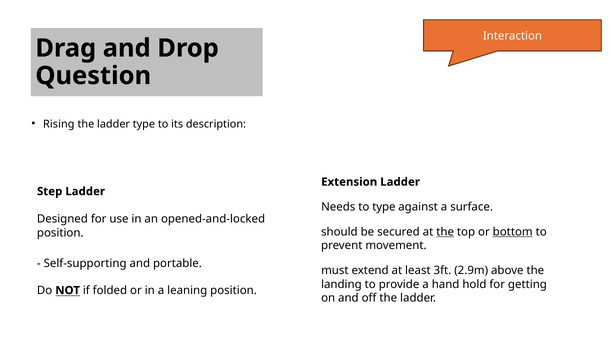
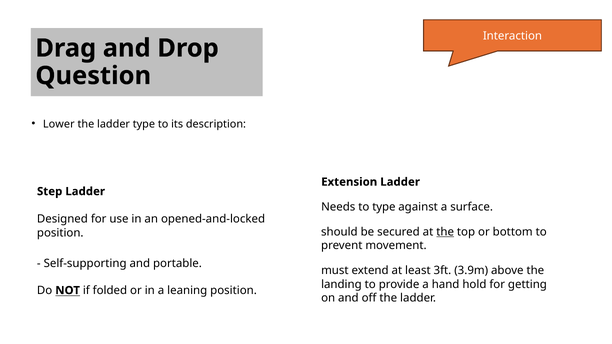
Rising: Rising -> Lower
bottom underline: present -> none
2.9m: 2.9m -> 3.9m
